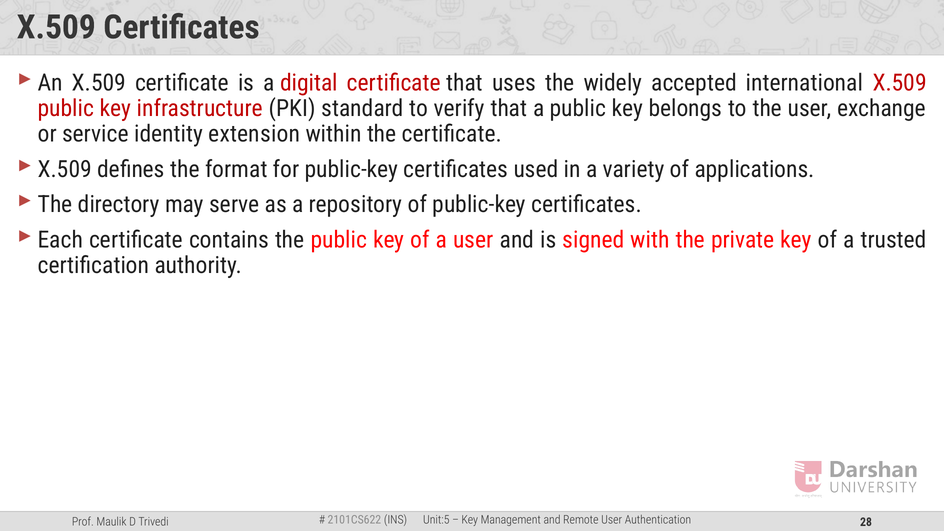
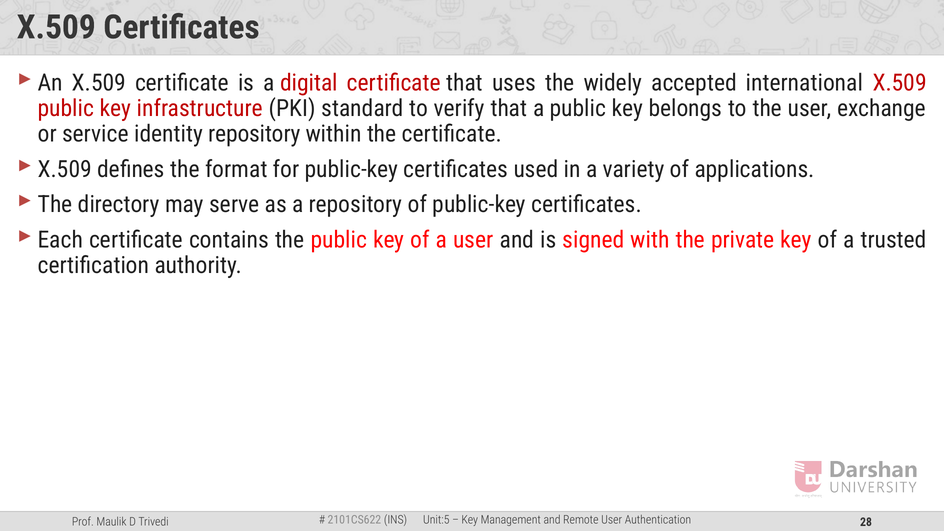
identity extension: extension -> repository
